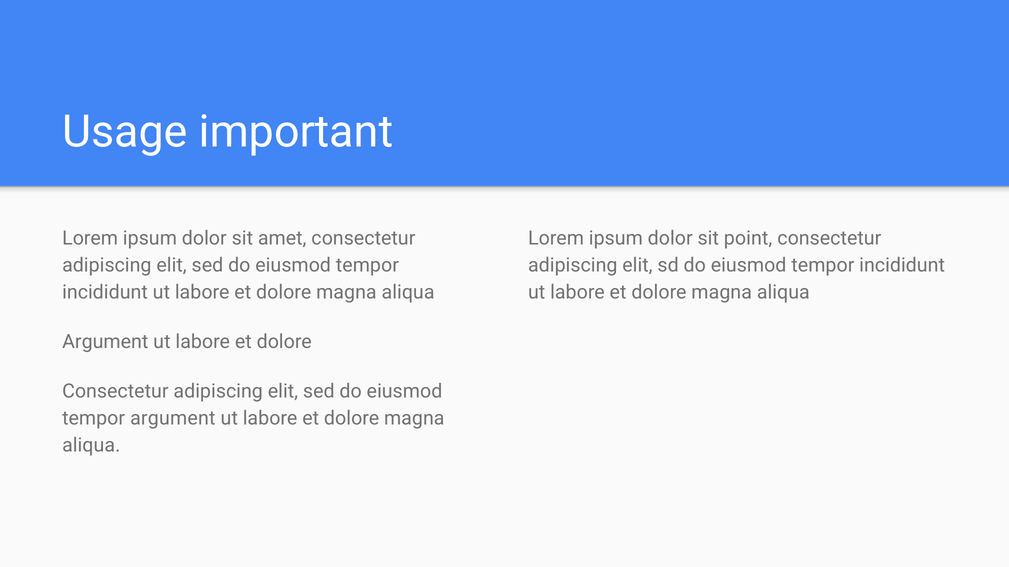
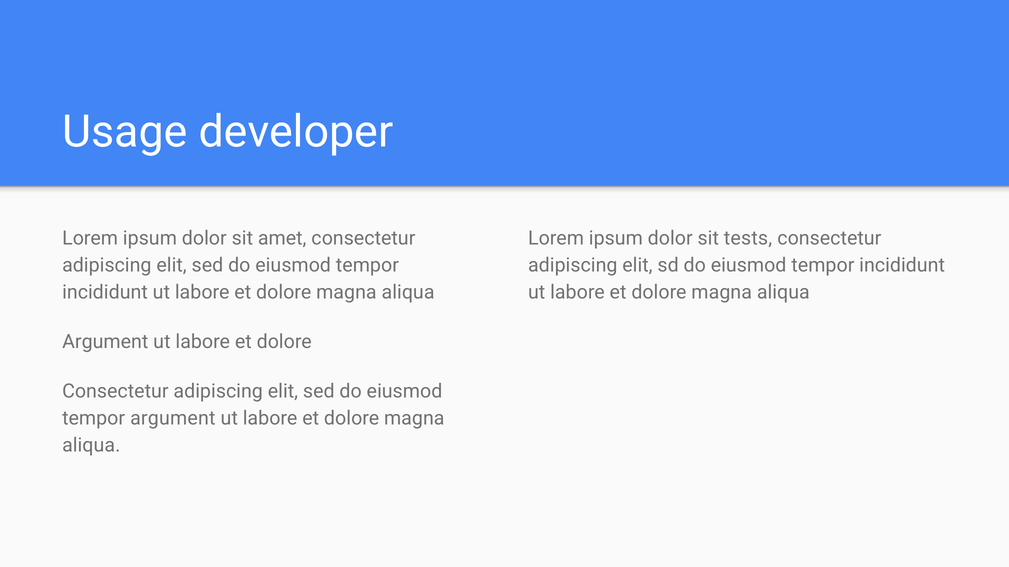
important: important -> developer
point: point -> tests
